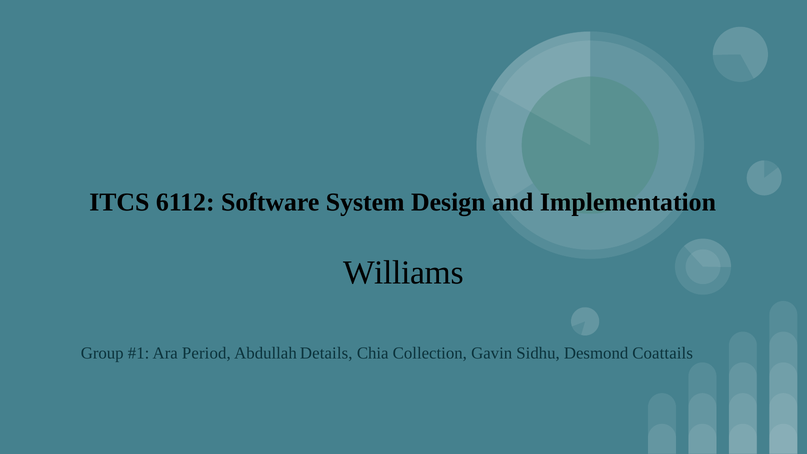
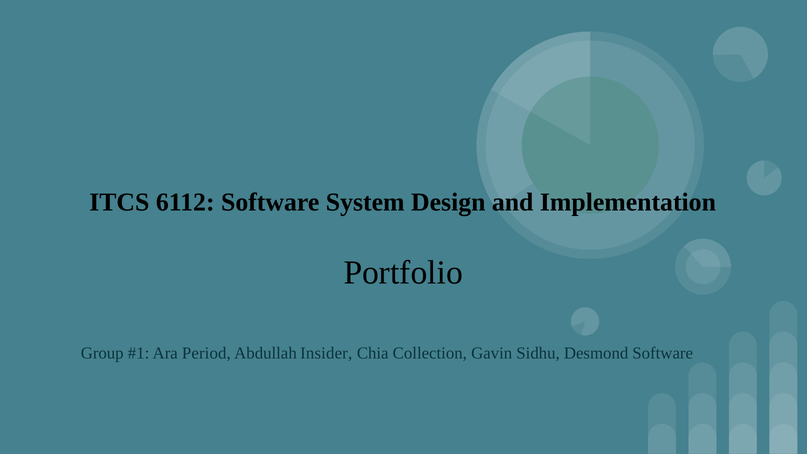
Williams: Williams -> Portfolio
Details: Details -> Insider
Desmond Coattails: Coattails -> Software
